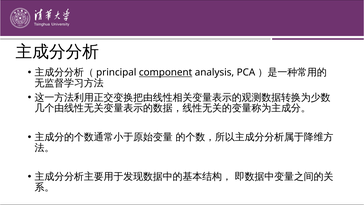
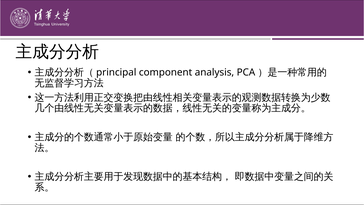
component underline: present -> none
